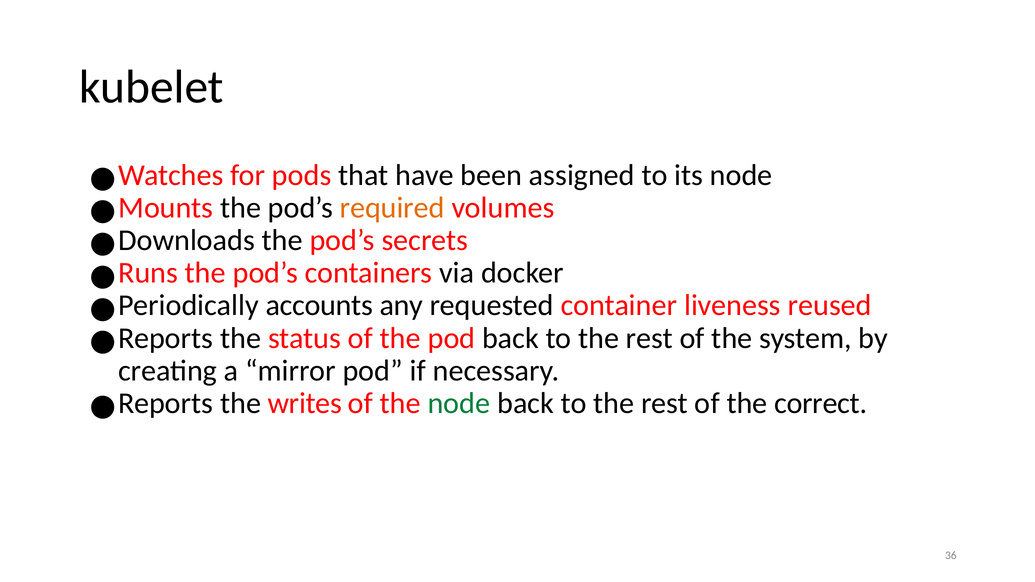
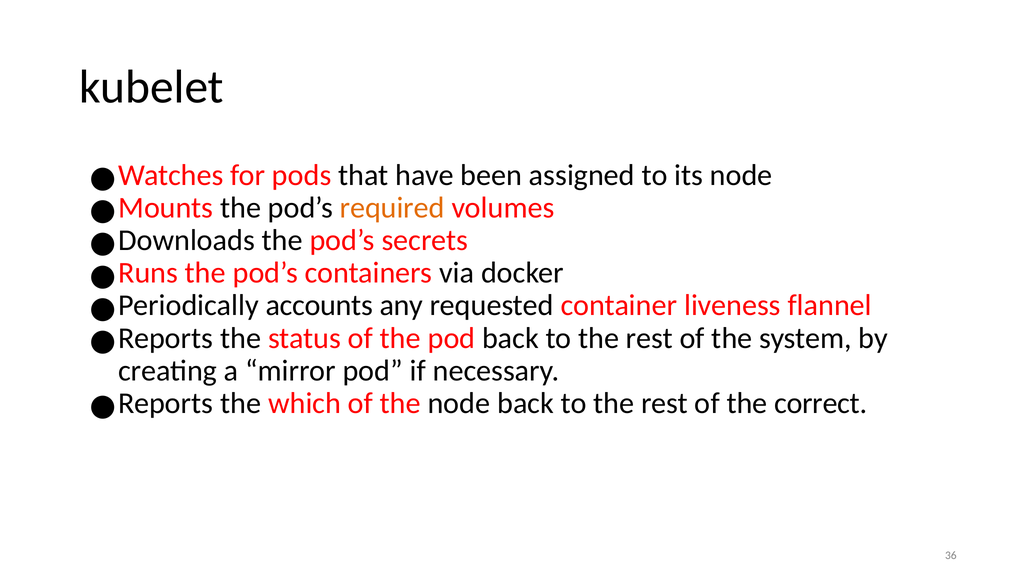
reused: reused -> flannel
writes: writes -> which
node at (459, 403) colour: green -> black
